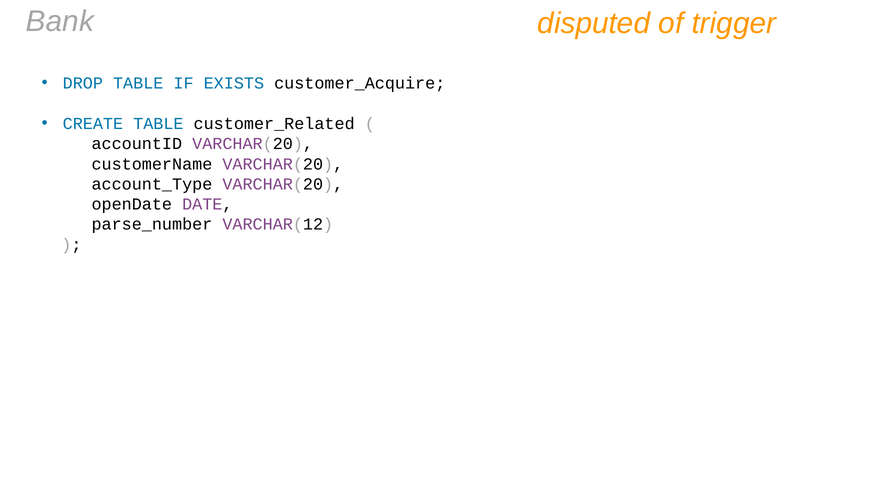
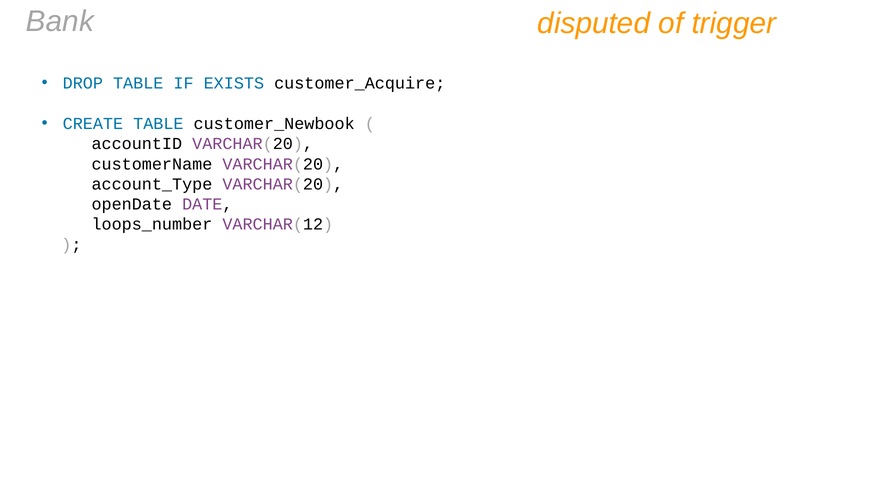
customer_Related: customer_Related -> customer_Newbook
parse_number: parse_number -> loops_number
